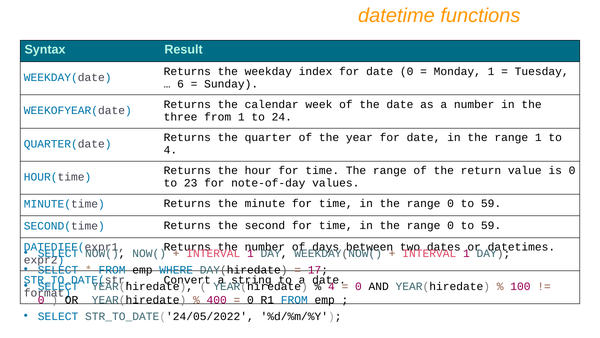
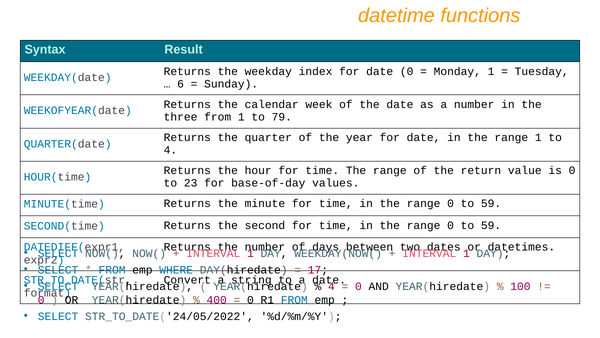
24: 24 -> 79
note-of-day: note-of-day -> base-of-day
